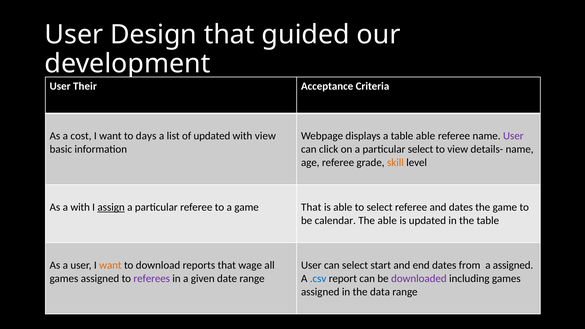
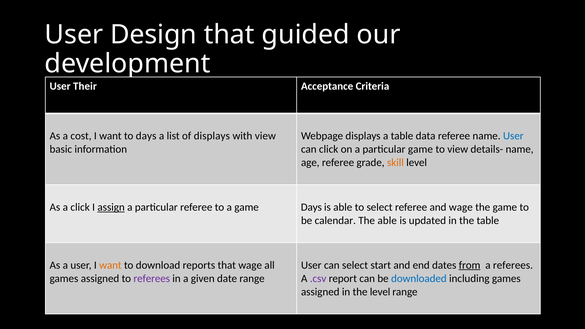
of updated: updated -> displays
table able: able -> data
User at (513, 136) colour: purple -> blue
particular select: select -> game
a with: with -> click
game That: That -> Days
and dates: dates -> wage
from underline: none -> present
a assigned: assigned -> referees
.csv colour: blue -> purple
downloaded colour: purple -> blue
the data: data -> level
